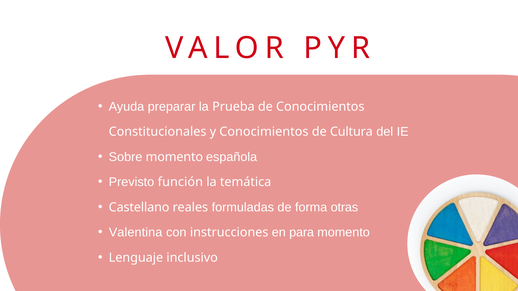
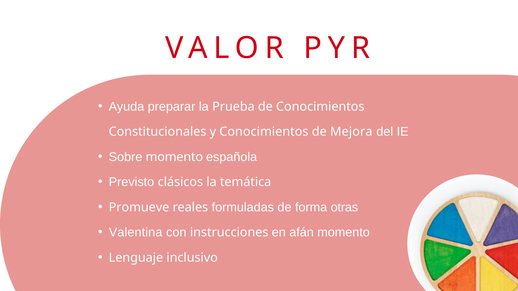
Cultura: Cultura -> Mejora
función: función -> clásicos
Castellano: Castellano -> Promueve
para: para -> afán
